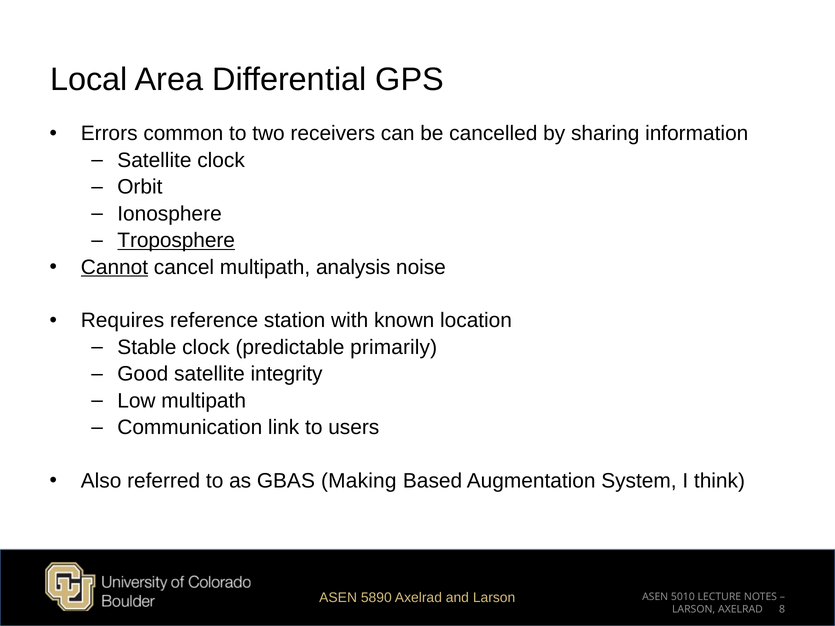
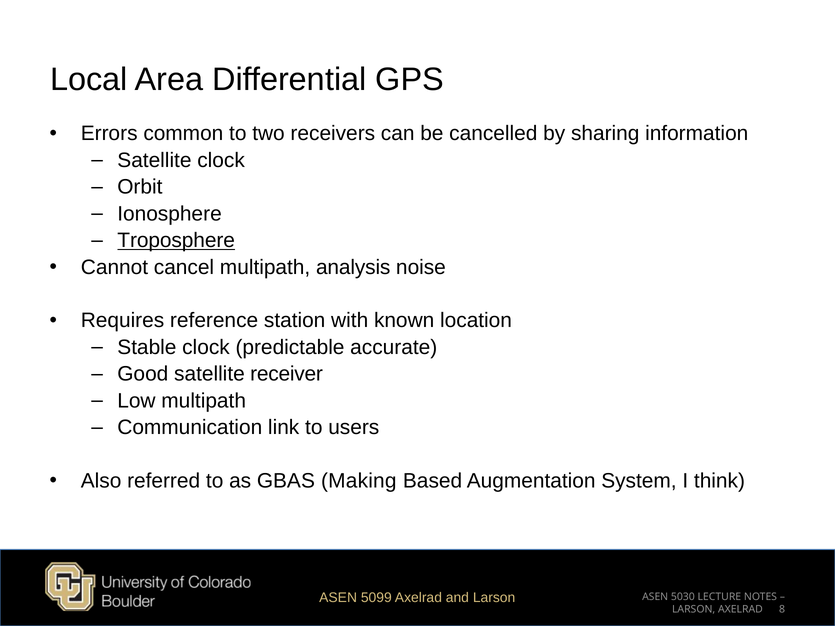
Cannot underline: present -> none
primarily: primarily -> accurate
integrity: integrity -> receiver
5890: 5890 -> 5099
5010: 5010 -> 5030
